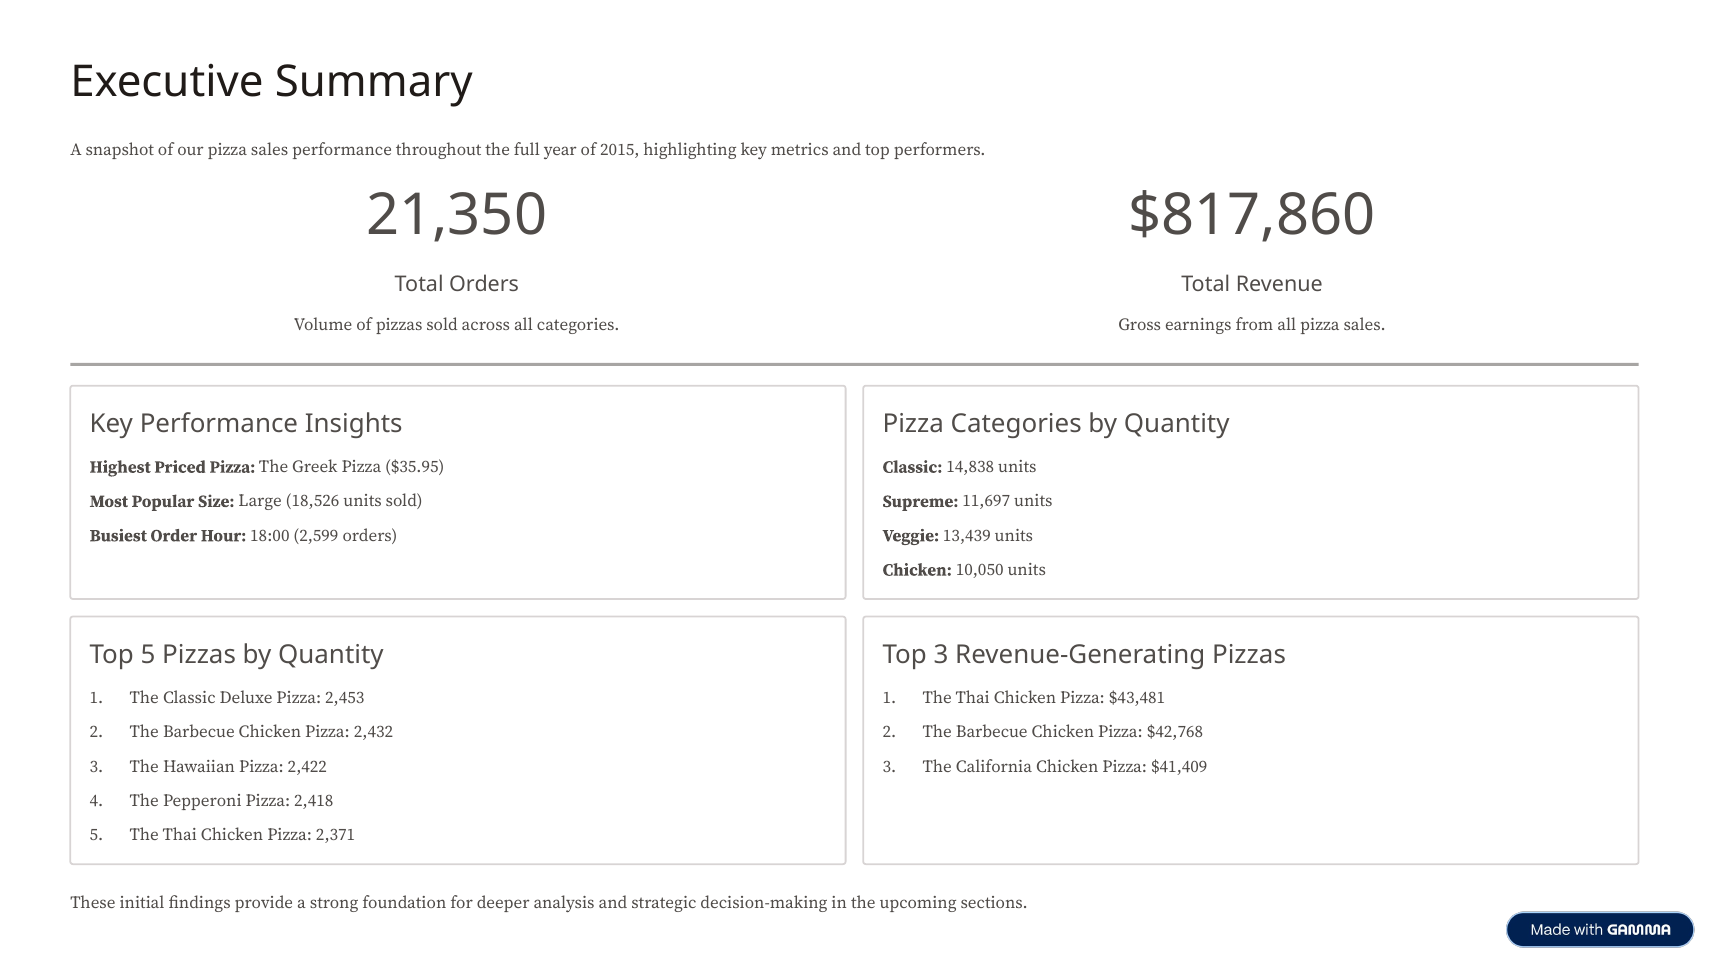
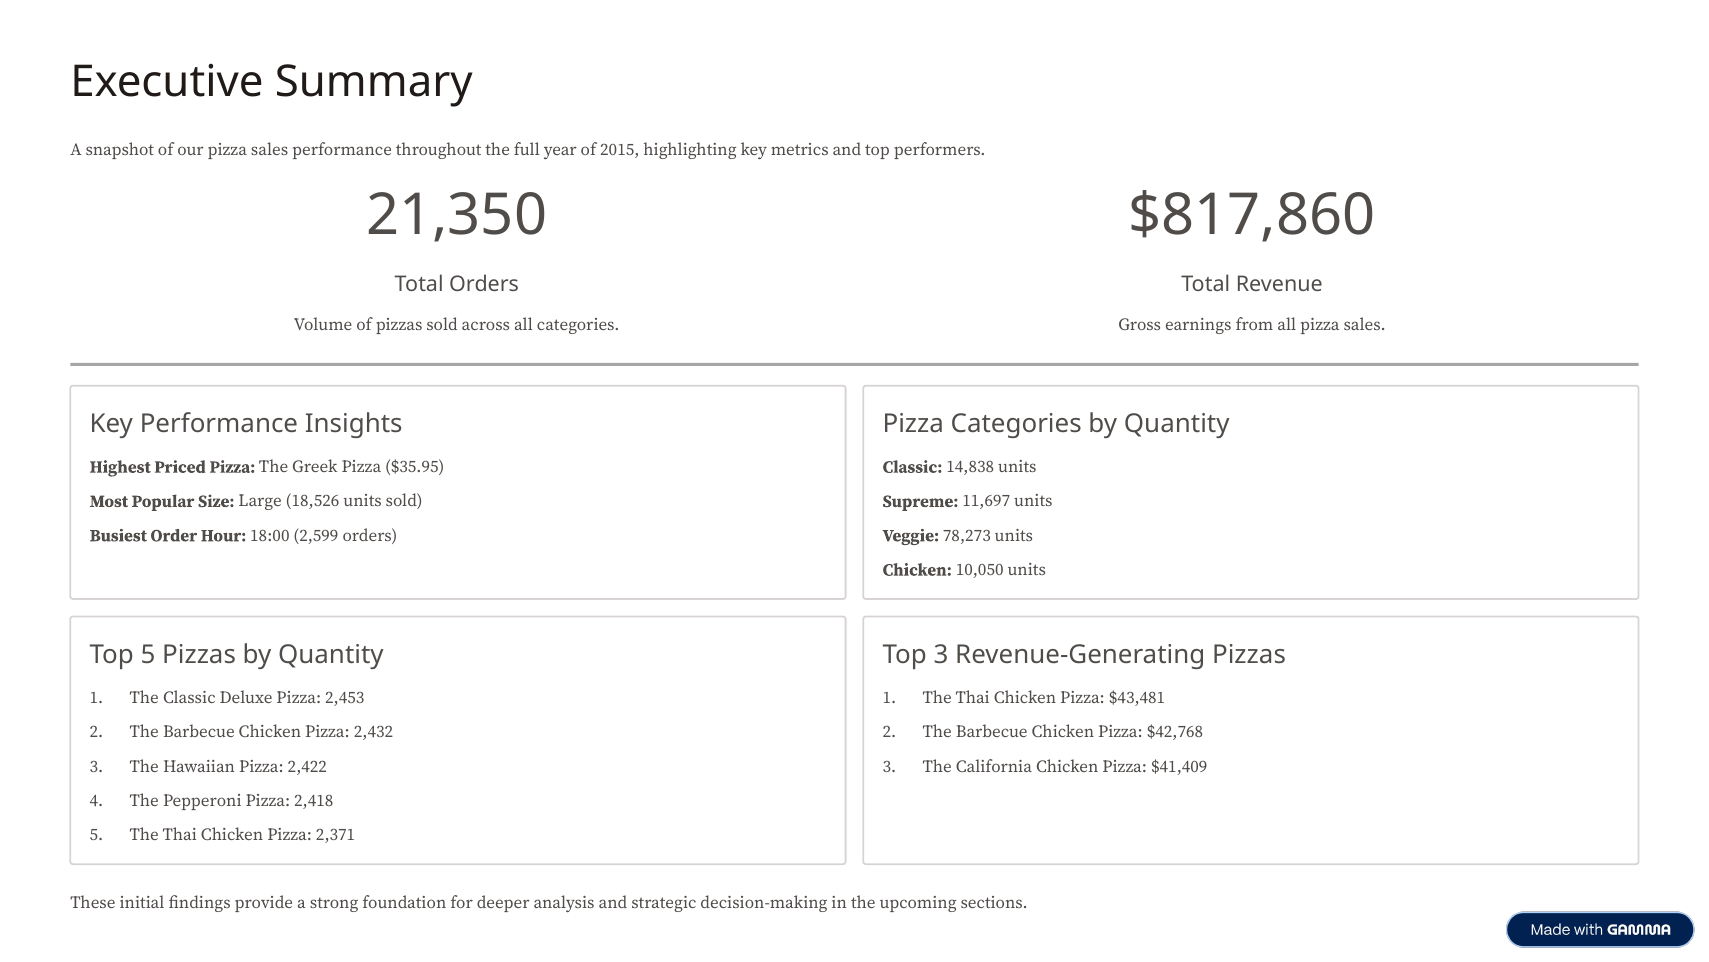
13,439: 13,439 -> 78,273
